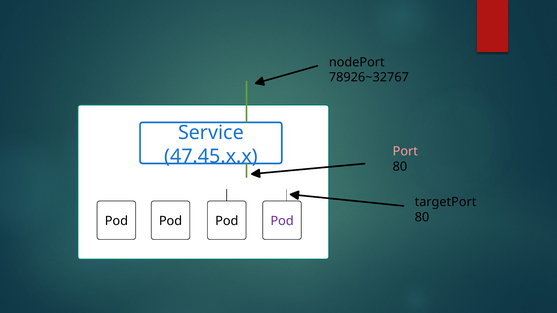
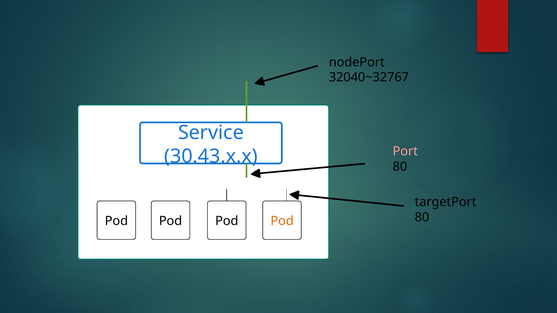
78926~32767: 78926~32767 -> 32040~32767
47.45.x.x: 47.45.x.x -> 30.43.x.x
Pod at (282, 221) colour: purple -> orange
